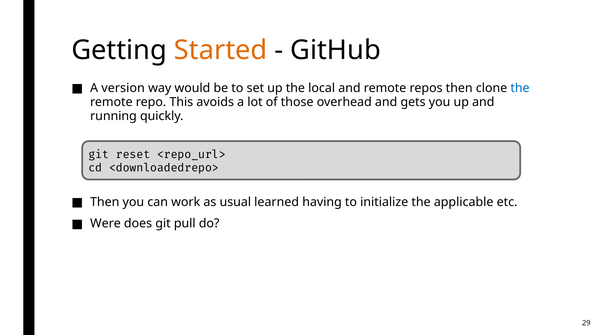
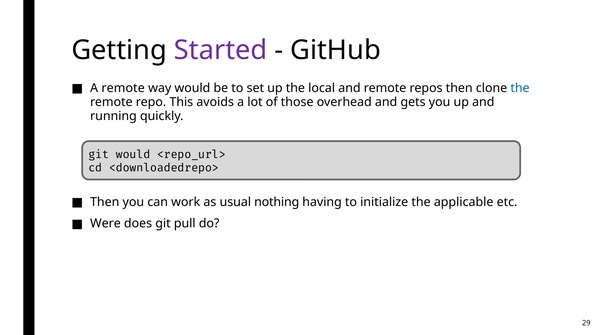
Started colour: orange -> purple
A version: version -> remote
git reset: reset -> would
learned: learned -> nothing
